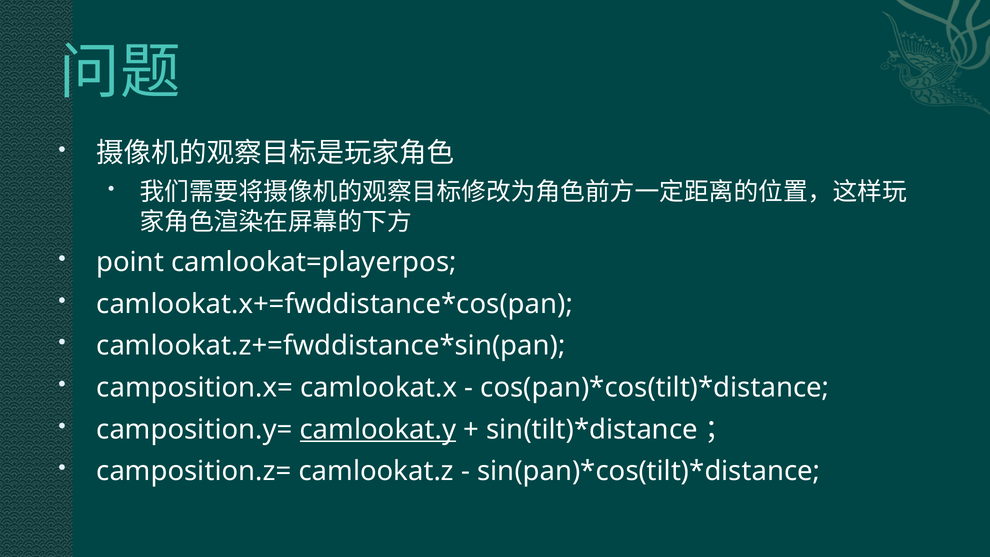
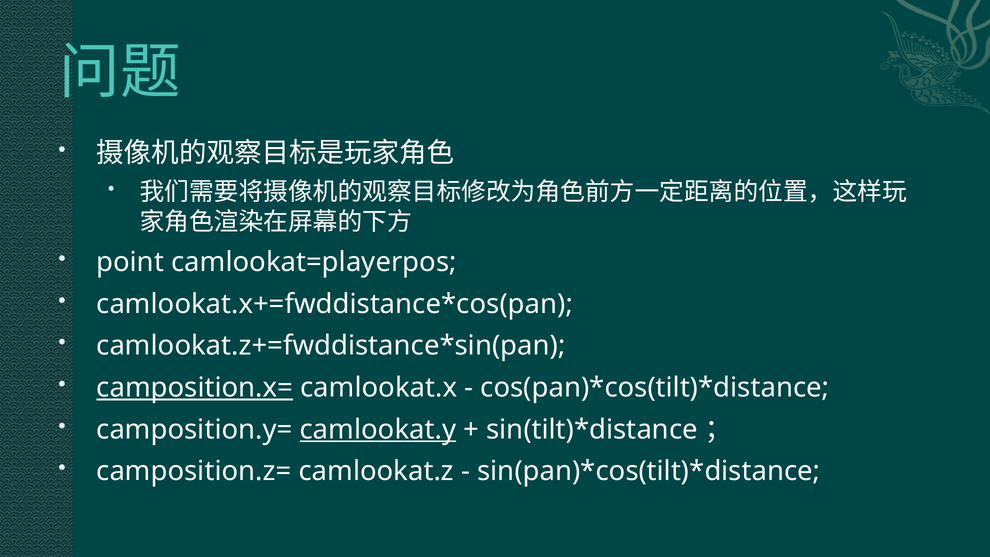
camposition.x= underline: none -> present
